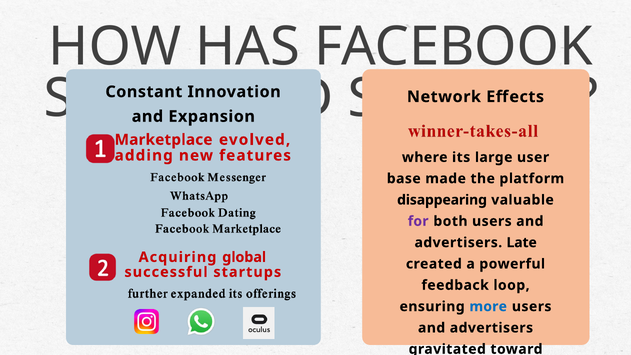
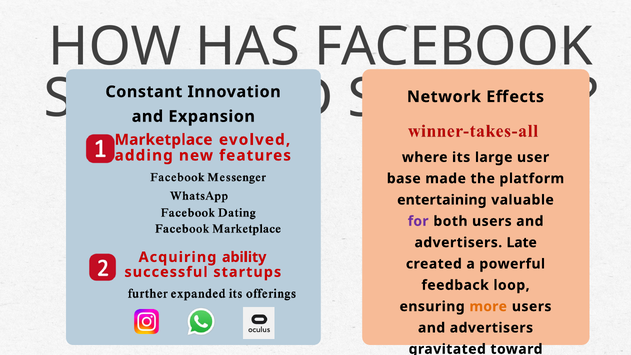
disappearing: disappearing -> entertaining
global: global -> ability
more colour: blue -> orange
